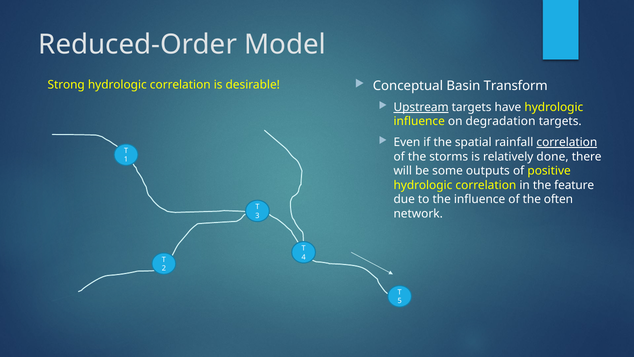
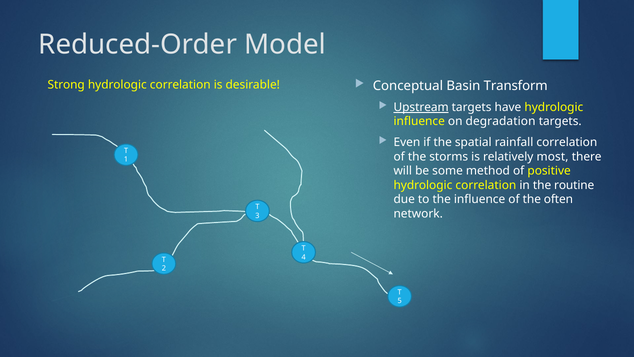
correlation at (567, 142) underline: present -> none
done: done -> most
outputs: outputs -> method
feature: feature -> routine
